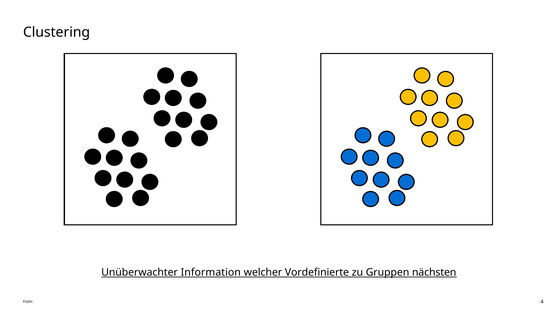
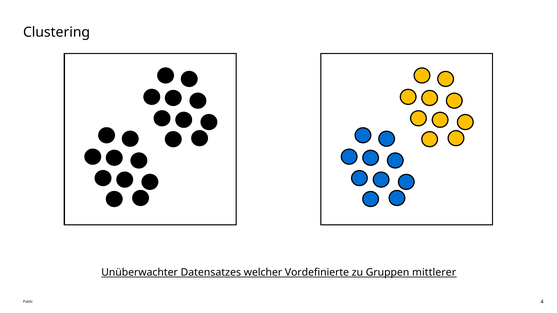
Information: Information -> Datensatzes
nächsten: nächsten -> mittlerer
